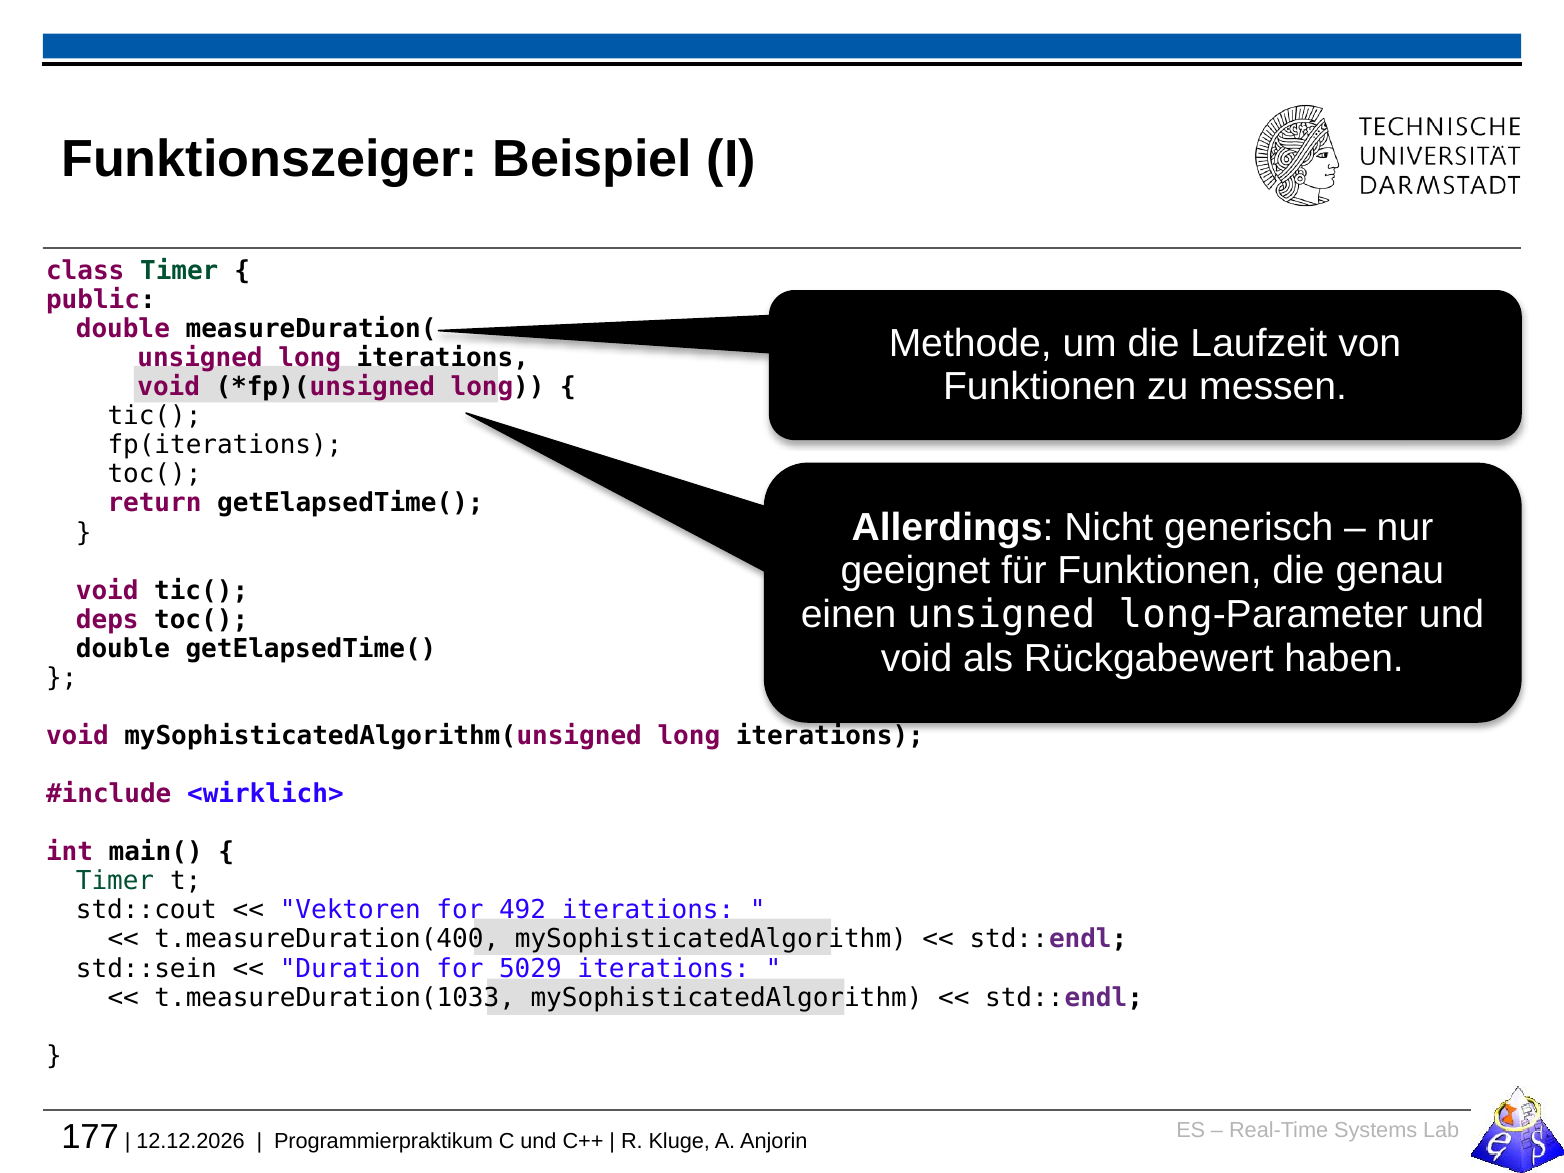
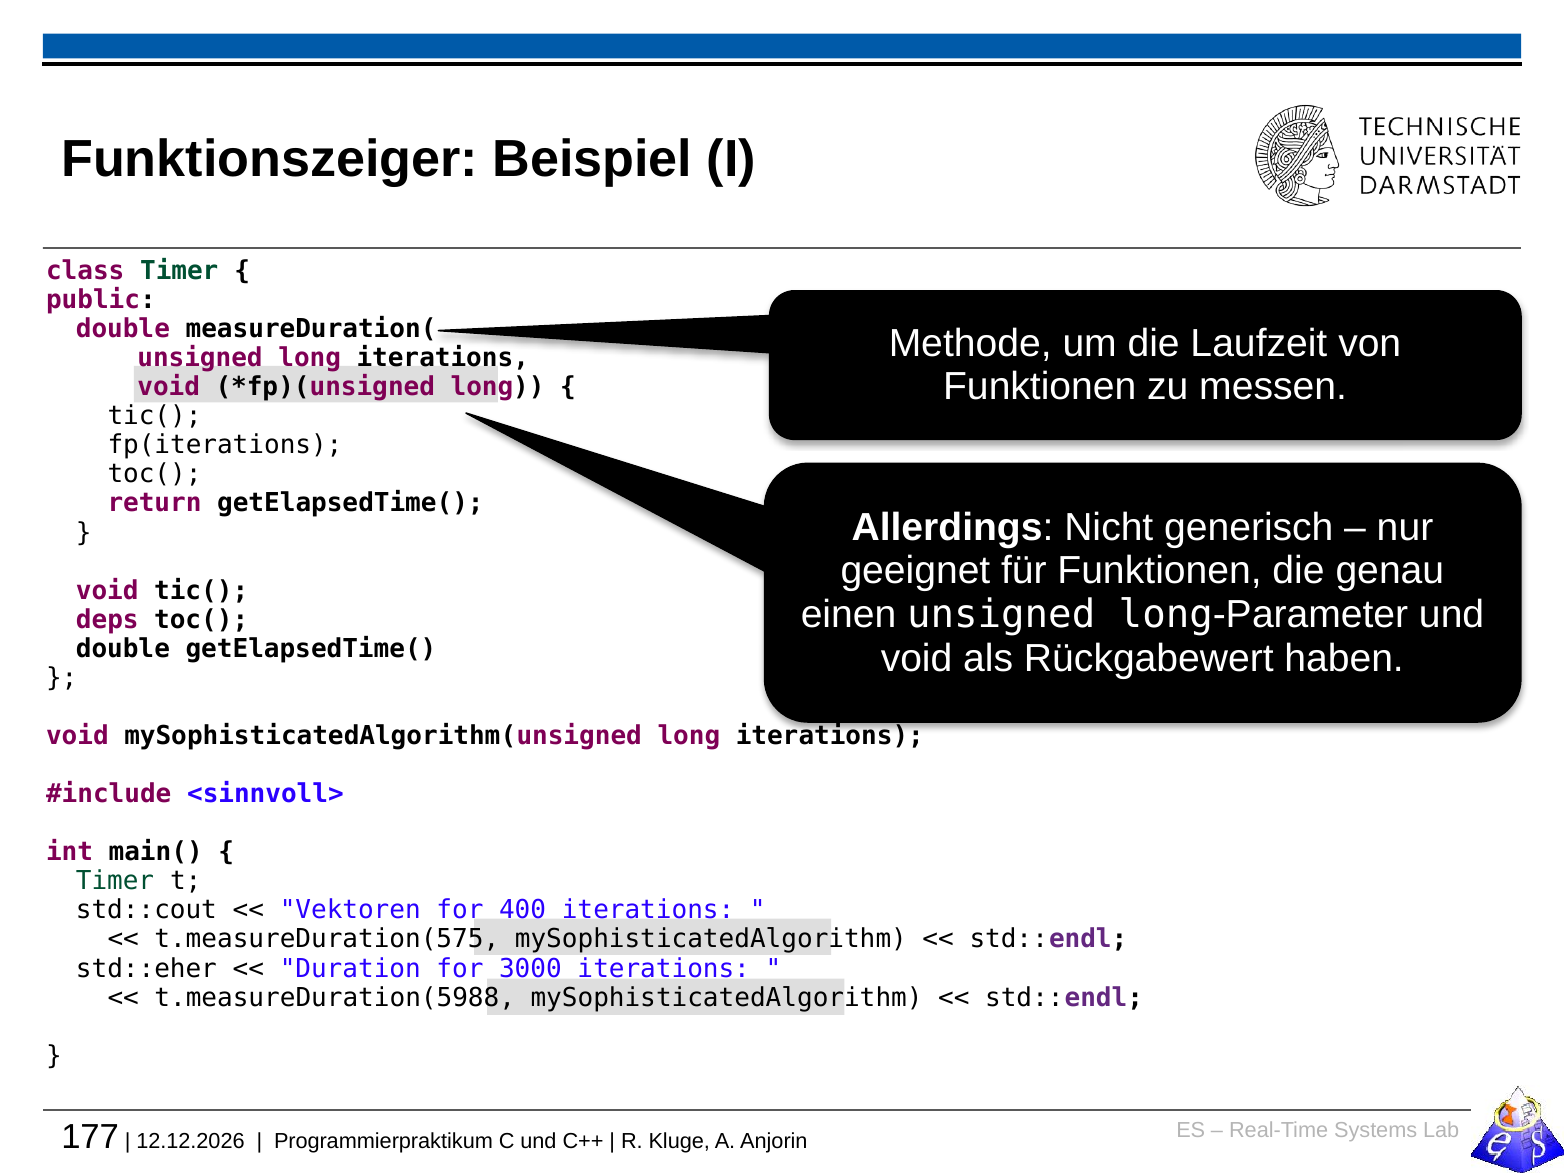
<wirklich>: <wirklich> -> <sinnvoll>
492: 492 -> 400
t.measureDuration(400: t.measureDuration(400 -> t.measureDuration(575
std::sein: std::sein -> std::eher
5029: 5029 -> 3000
t.measureDuration(1033: t.measureDuration(1033 -> t.measureDuration(5988
